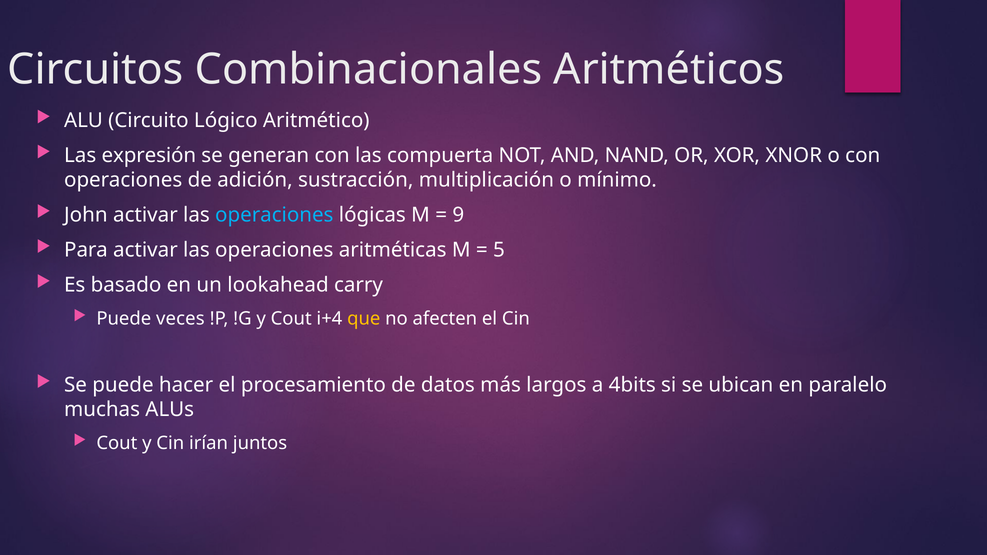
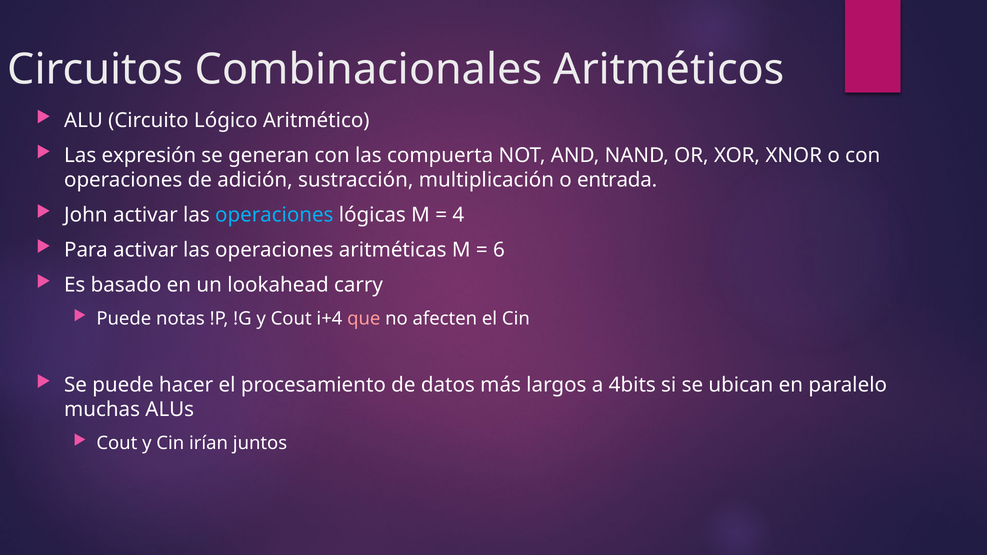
mínimo: mínimo -> entrada
9: 9 -> 4
5: 5 -> 6
veces: veces -> notas
que colour: yellow -> pink
